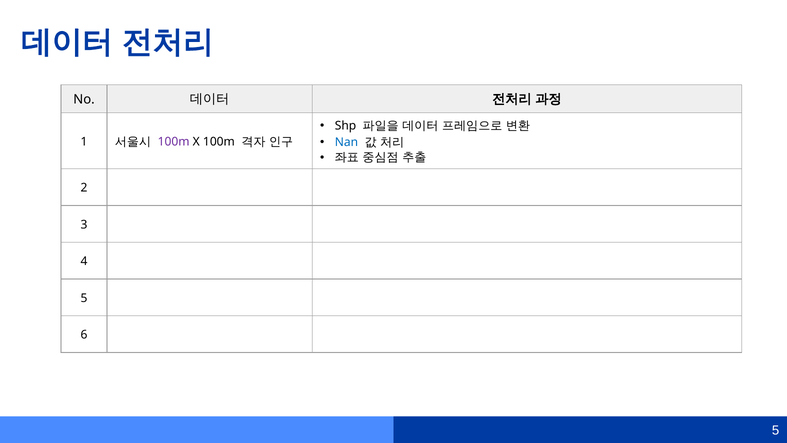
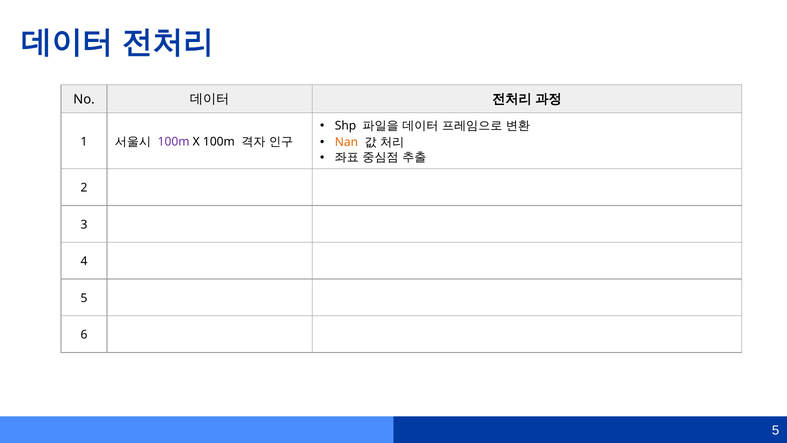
Nan colour: blue -> orange
